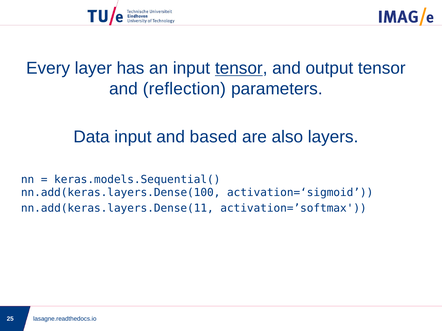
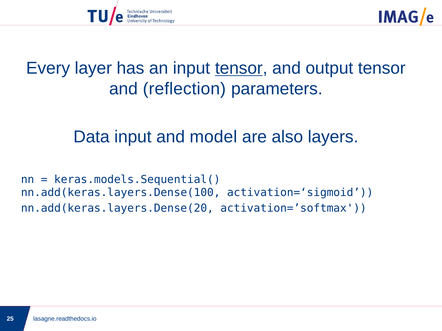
based: based -> model
nn.add(keras.layers.Dense(11: nn.add(keras.layers.Dense(11 -> nn.add(keras.layers.Dense(20
